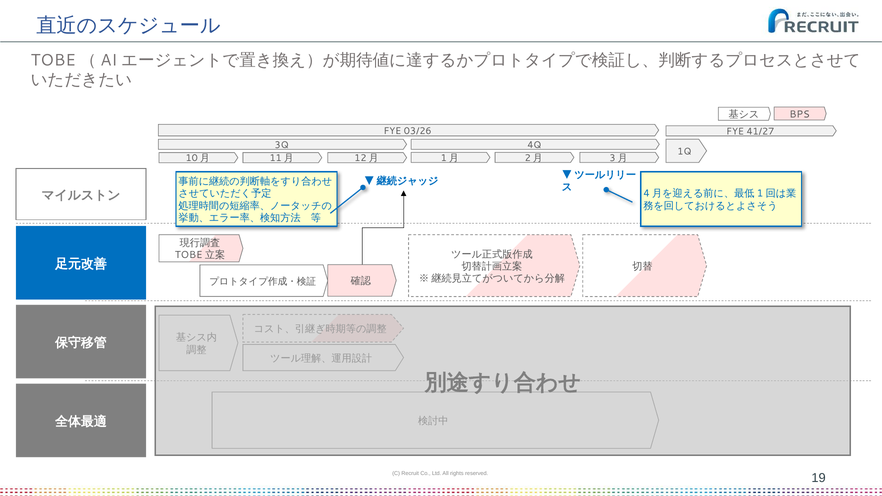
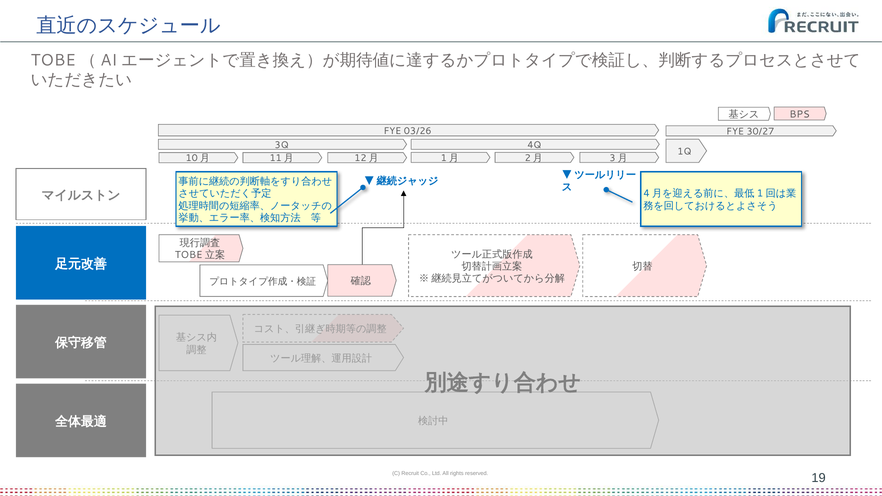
41/27: 41/27 -> 30/27
